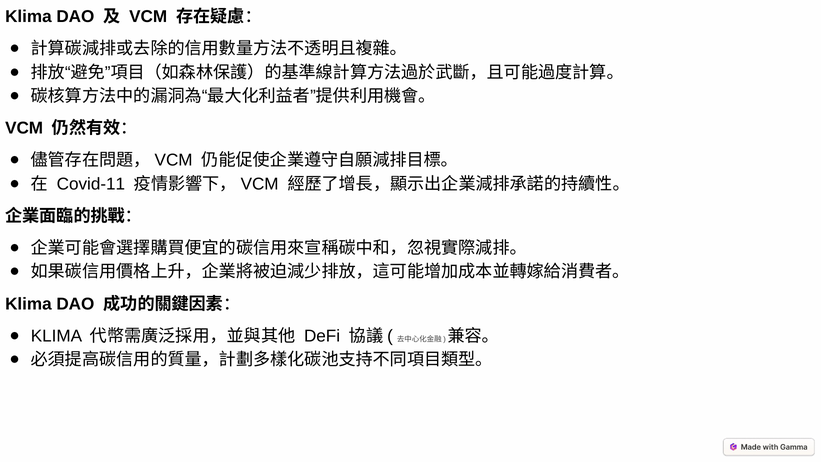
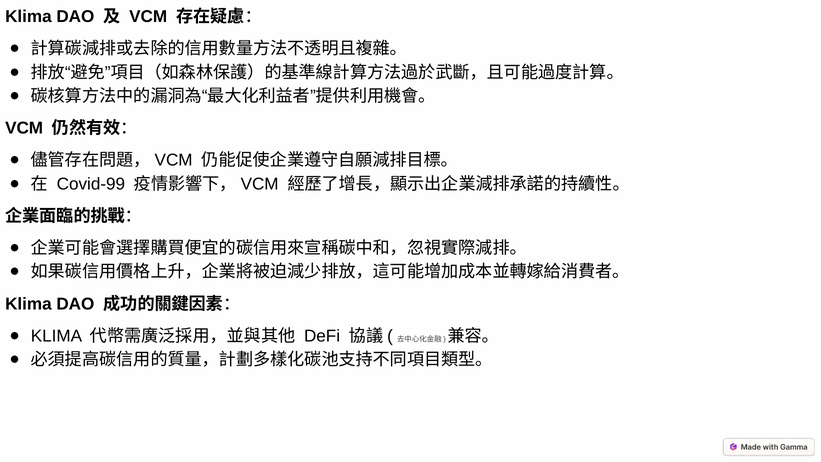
Covid-11: Covid-11 -> Covid-99
